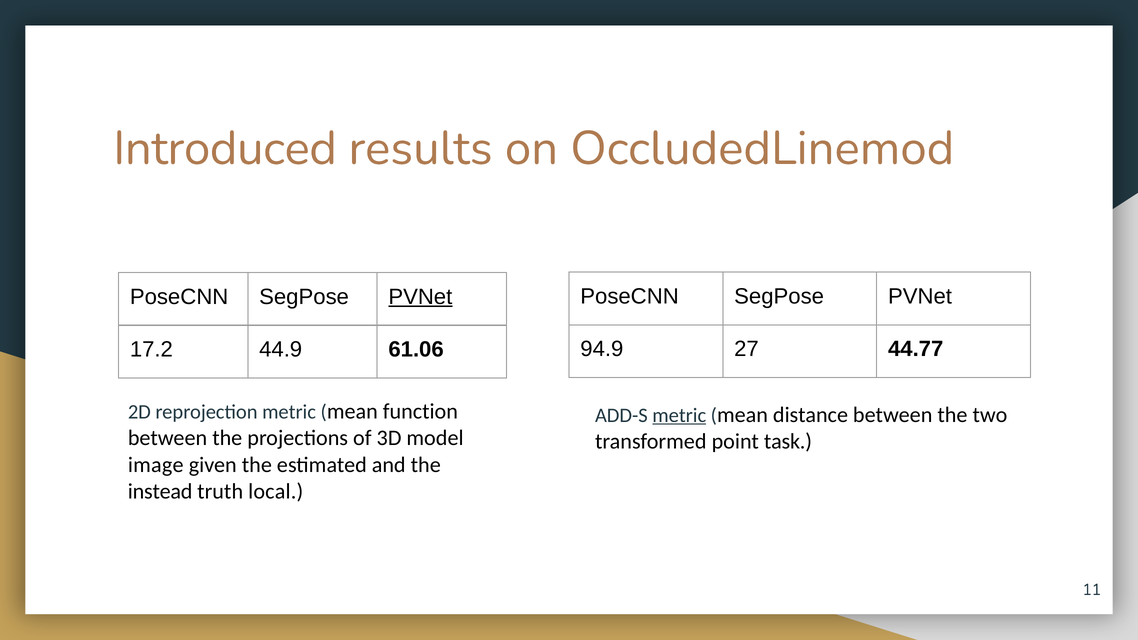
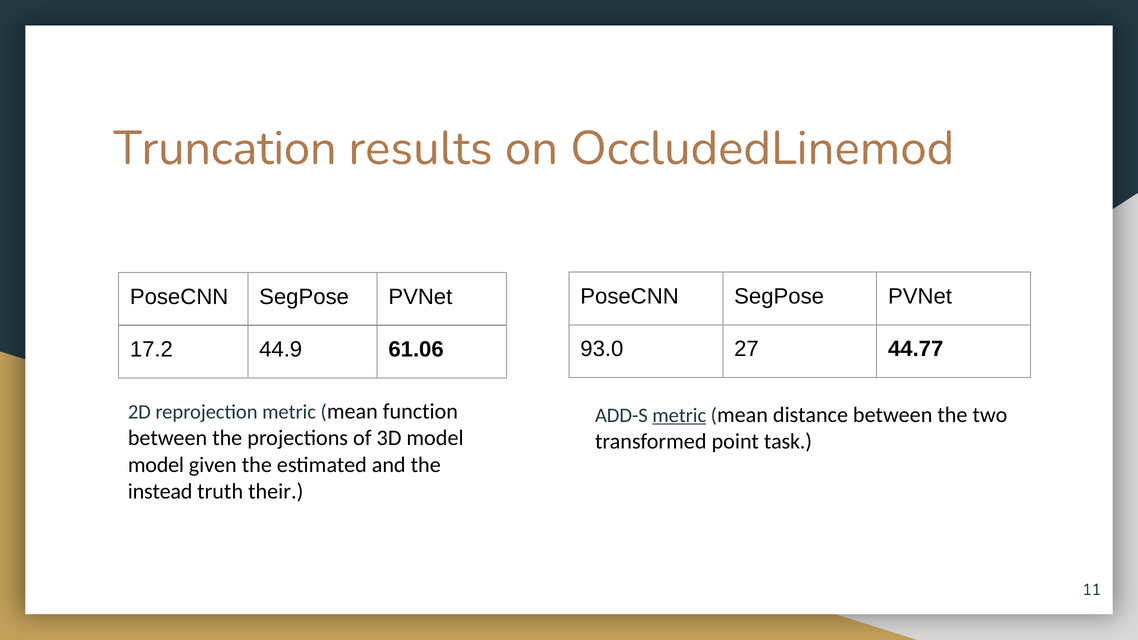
Introduced: Introduced -> Truncation
PVNet at (420, 297) underline: present -> none
94.9: 94.9 -> 93.0
image at (156, 465): image -> model
local: local -> their
